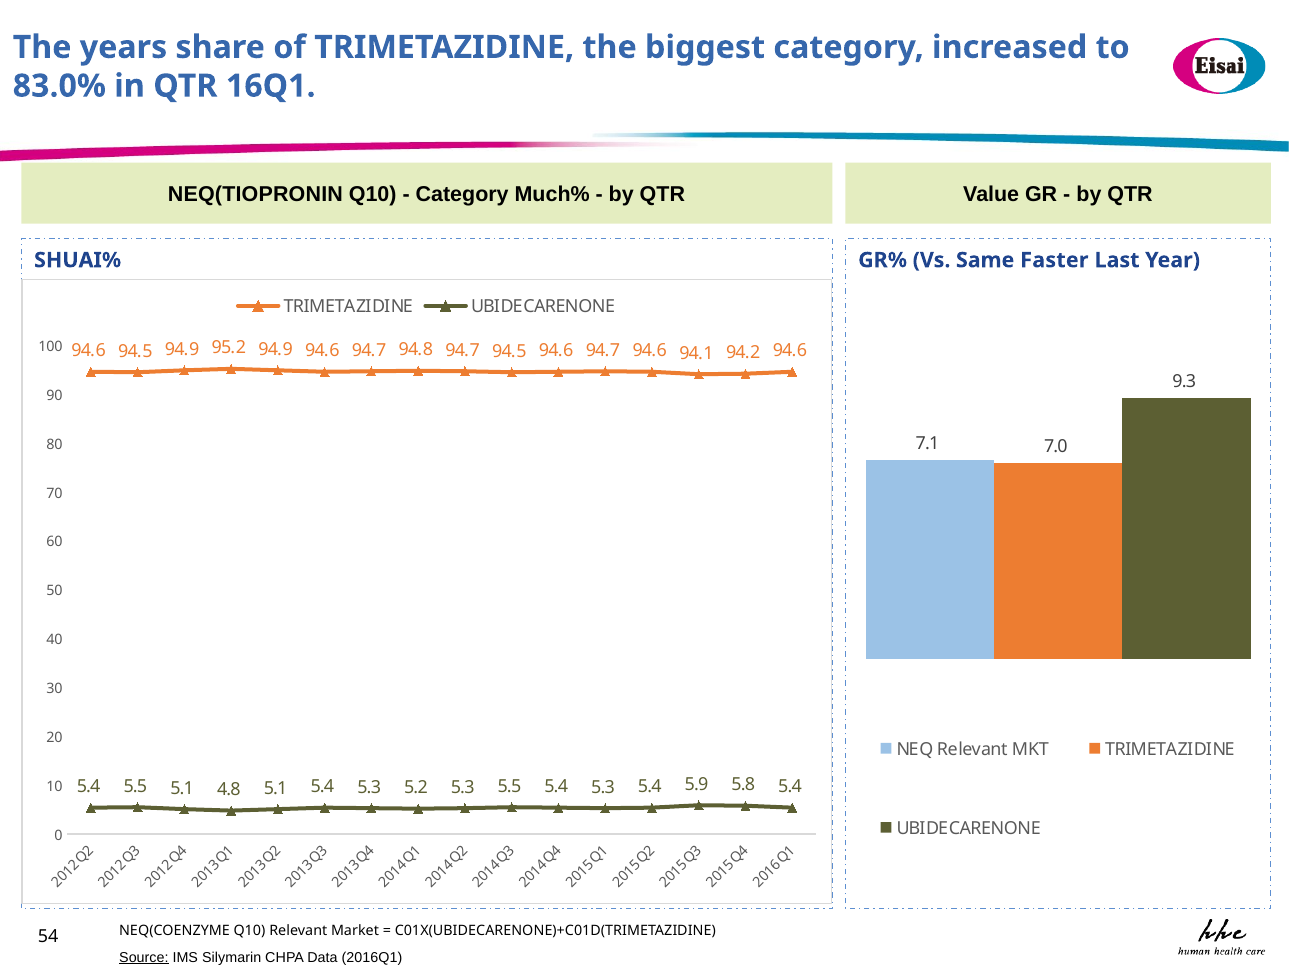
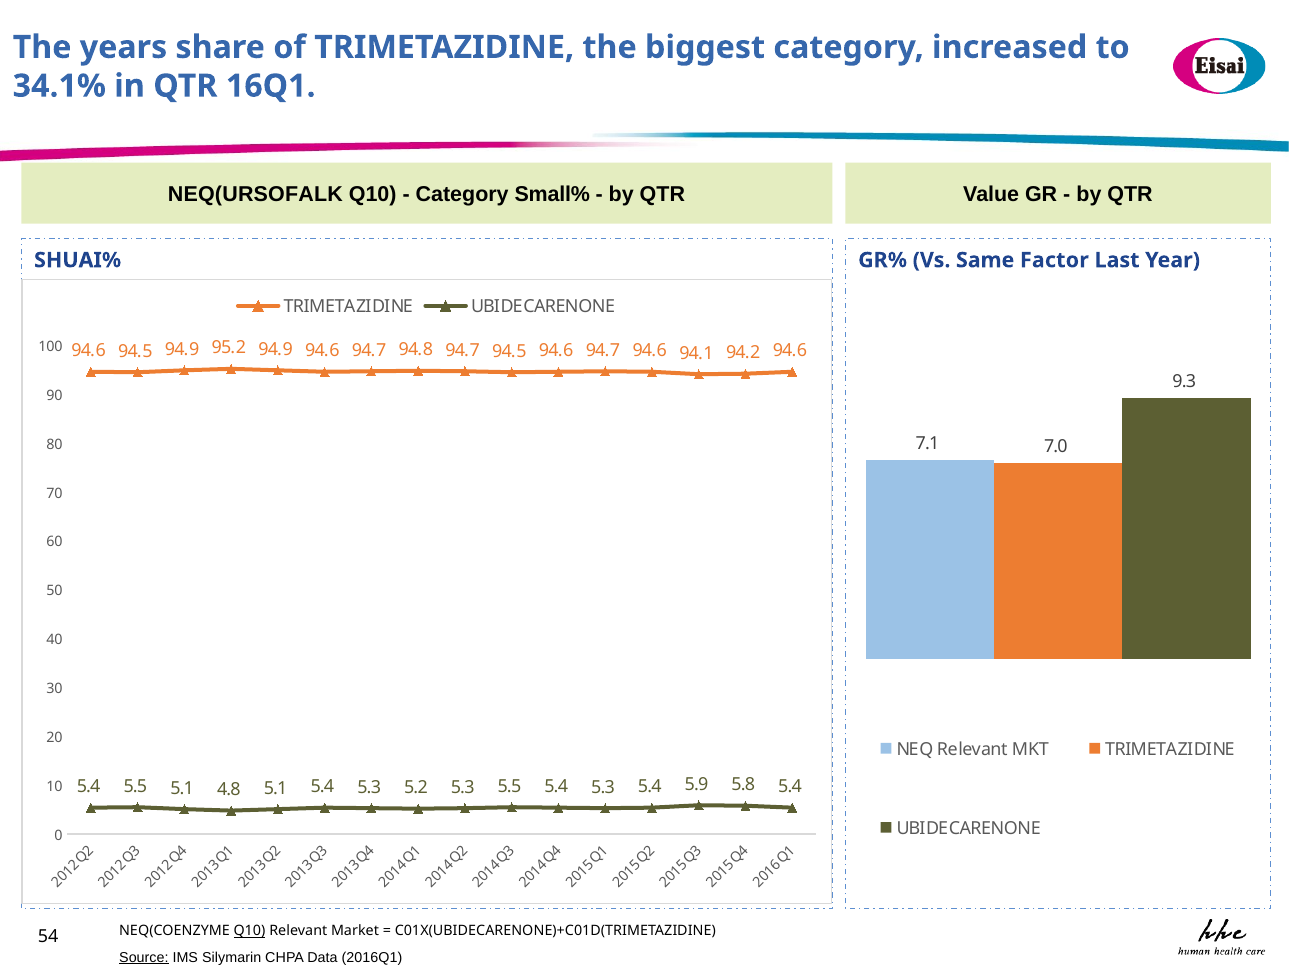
83.0%: 83.0% -> 34.1%
NEQ(TIOPRONIN: NEQ(TIOPRONIN -> NEQ(URSOFALK
Much%: Much% -> Small%
Faster: Faster -> Factor
Q10 at (249, 931) underline: none -> present
